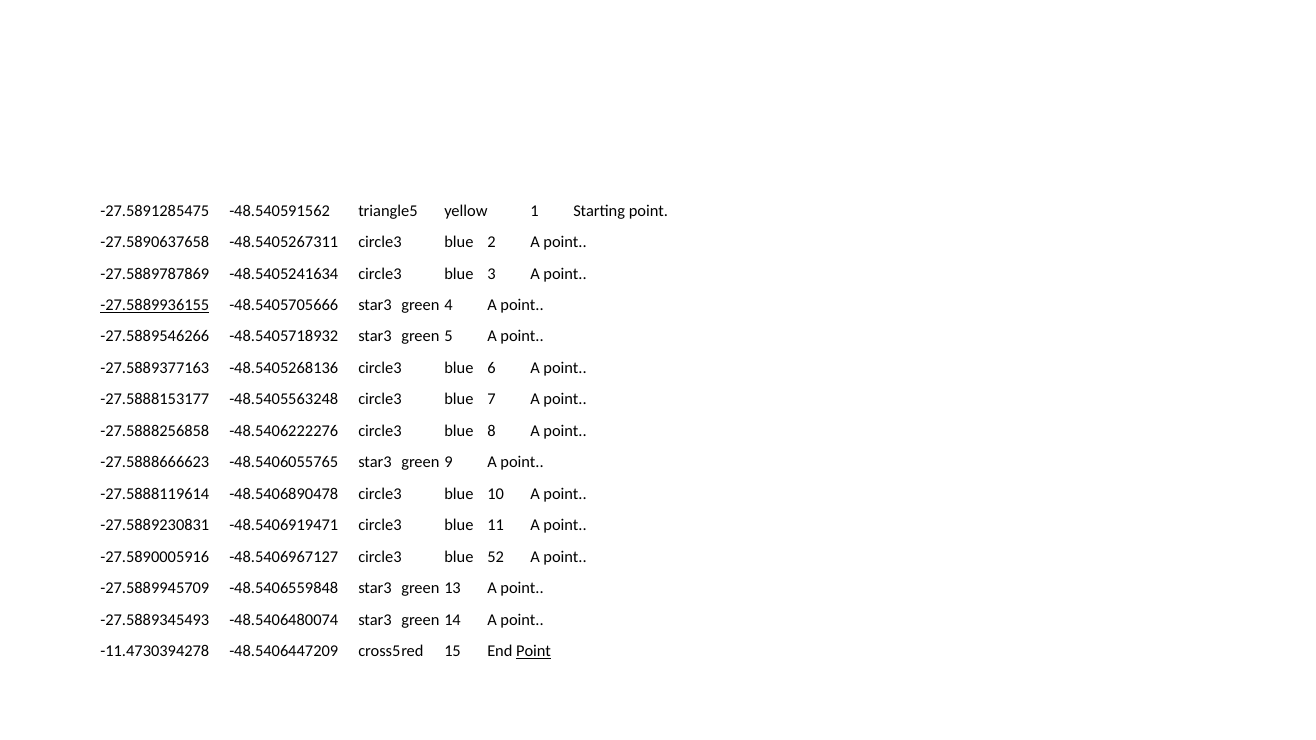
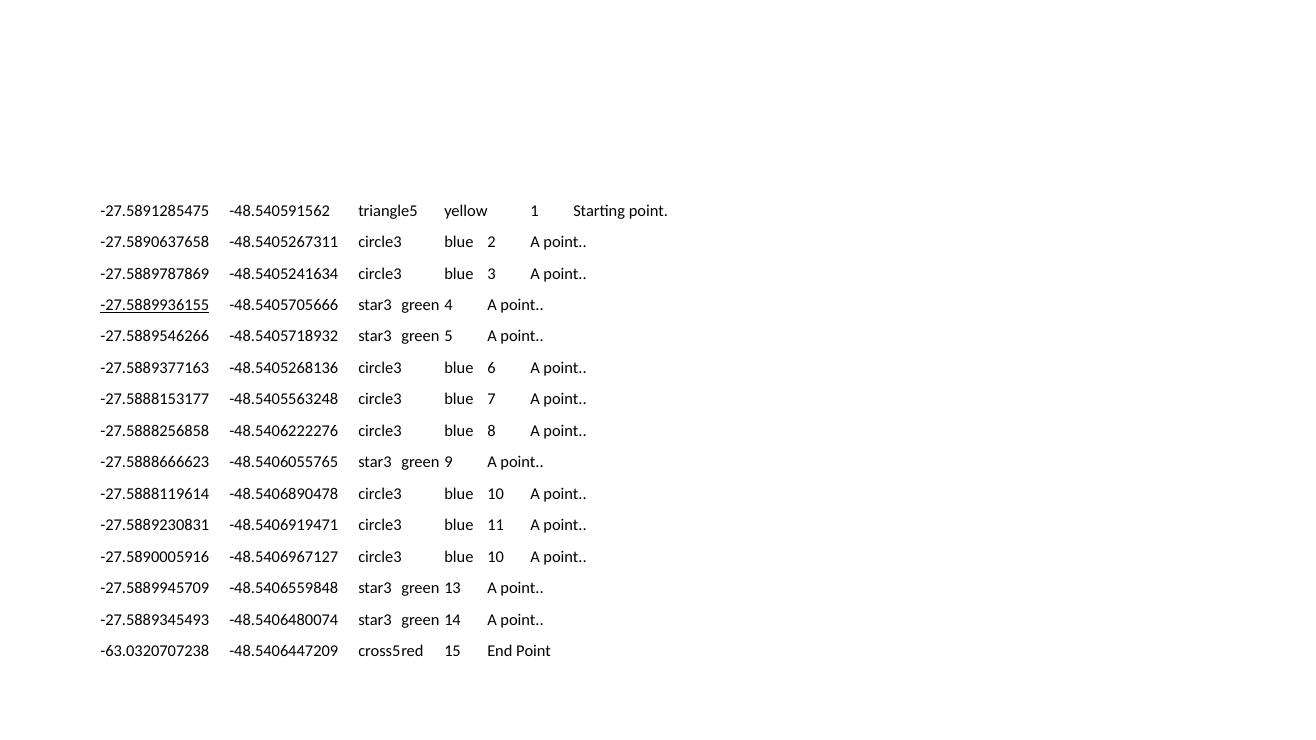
-48.5406967127 circle3 blue 52: 52 -> 10
-11.4730394278: -11.4730394278 -> -63.0320707238
Point at (534, 651) underline: present -> none
